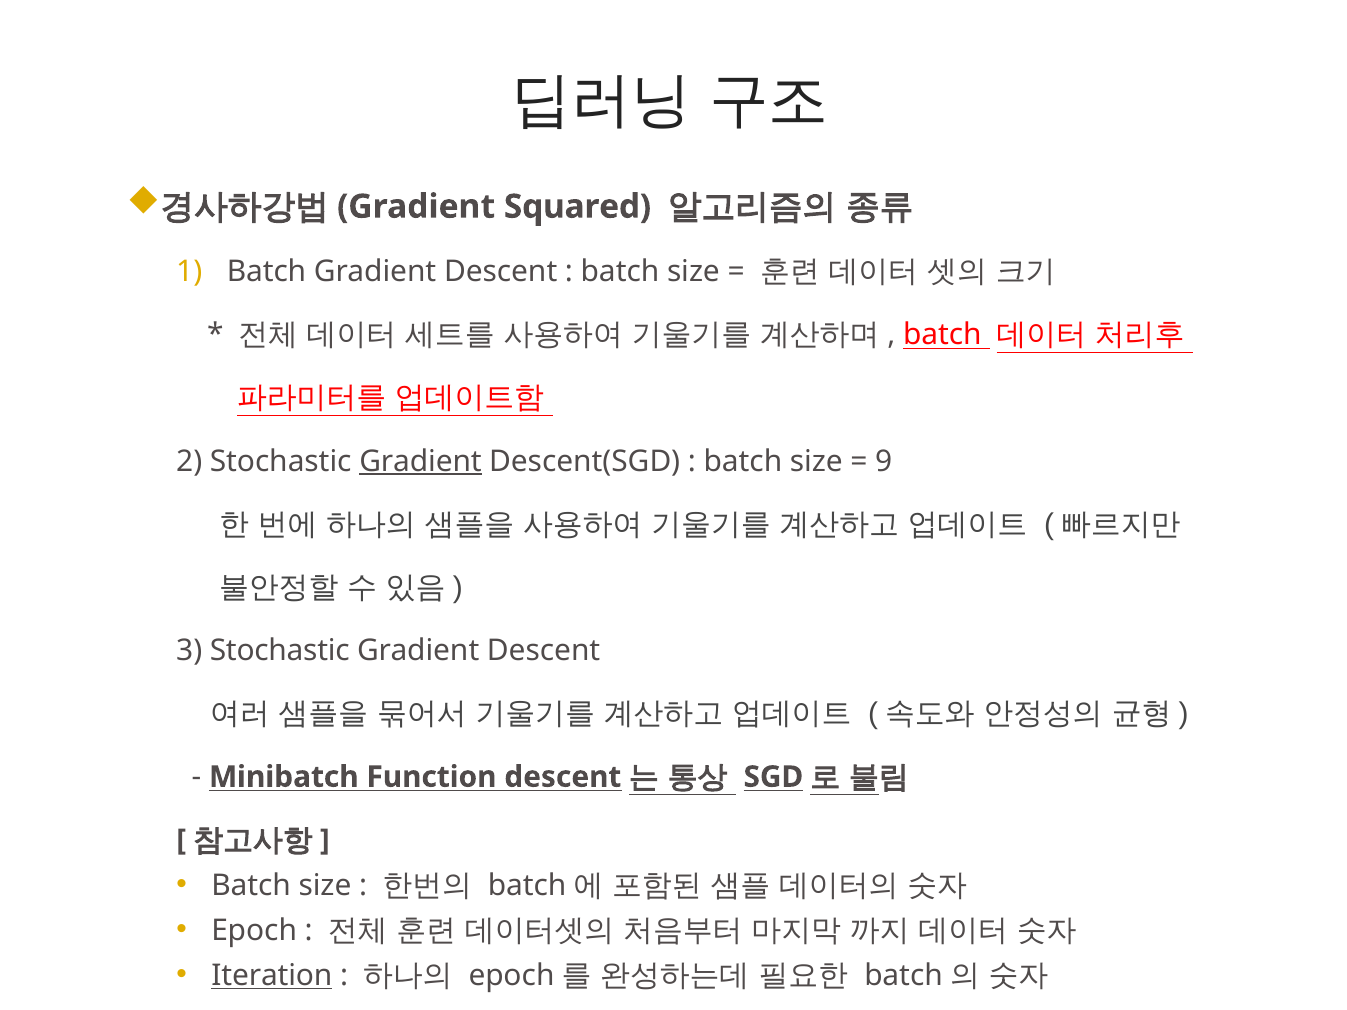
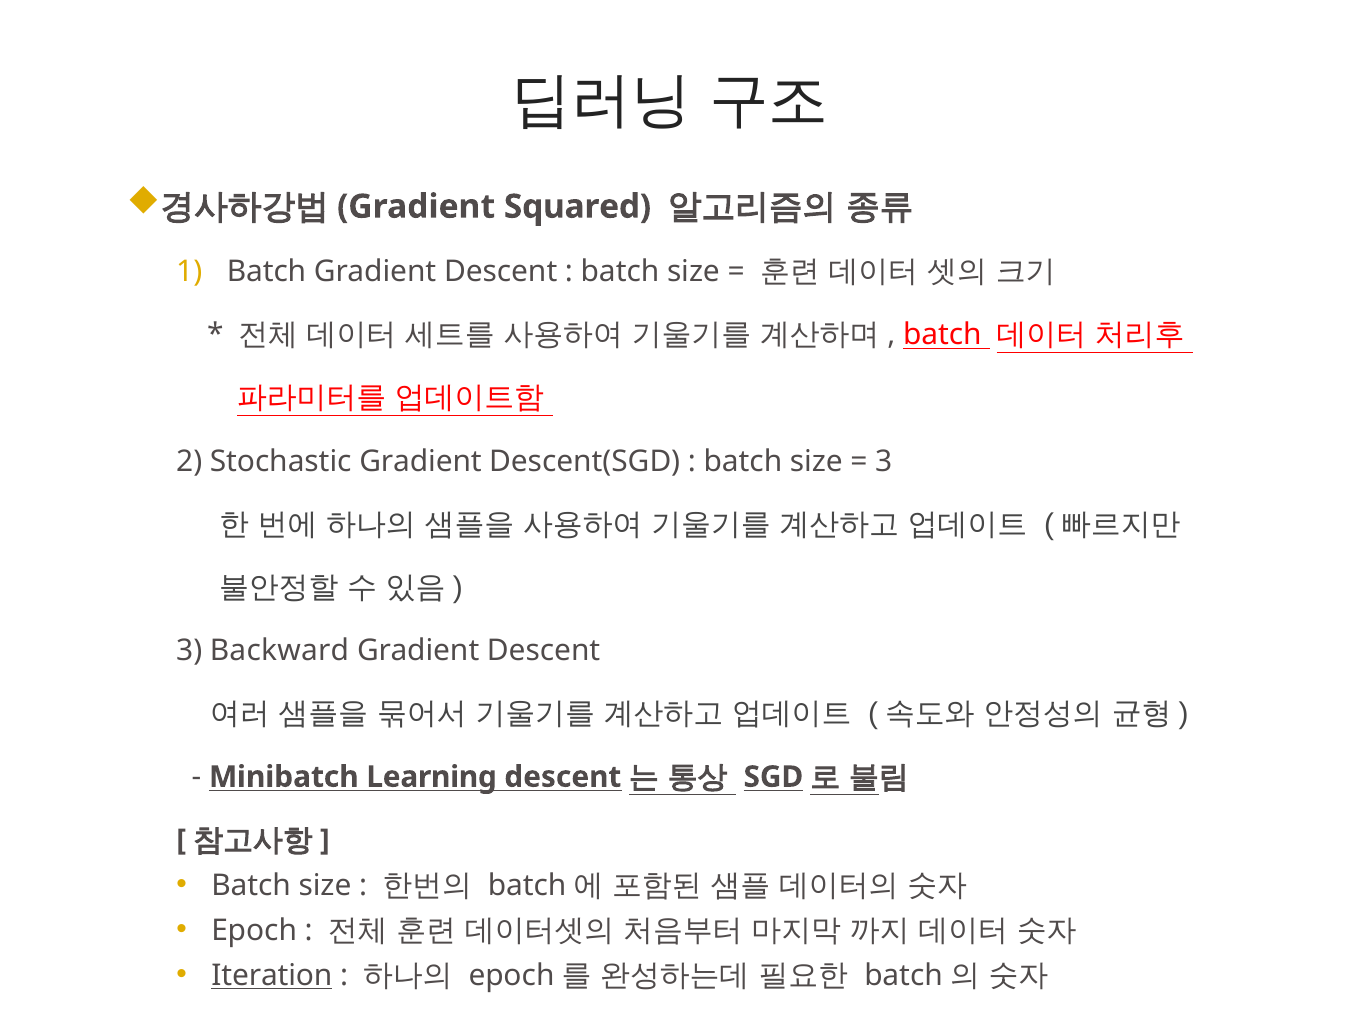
Gradient at (421, 461) underline: present -> none
9 at (884, 461): 9 -> 3
3 Stochastic: Stochastic -> Backward
Function: Function -> Learning
